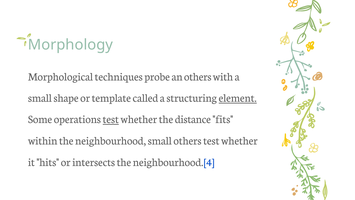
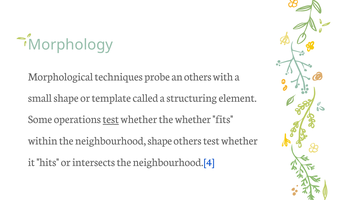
element underline: present -> none
the distance: distance -> whether
neighbourhood small: small -> shape
